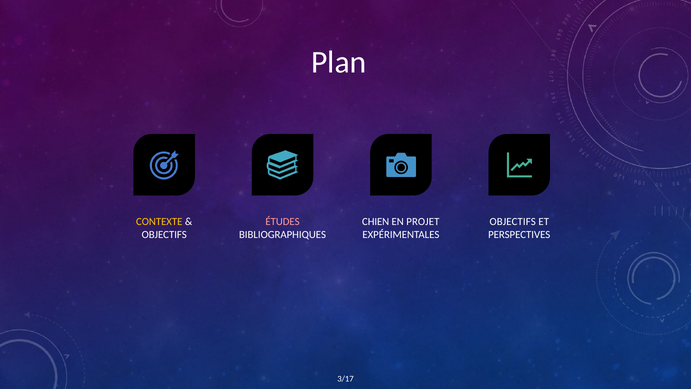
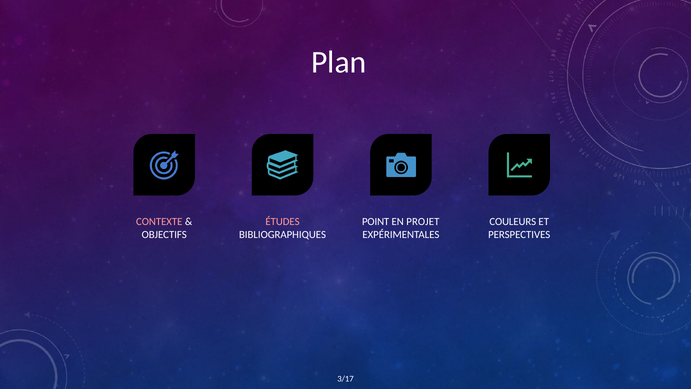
CONTEXTE colour: yellow -> pink
CHIEN: CHIEN -> POINT
OBJECTIFS at (513, 222): OBJECTIFS -> COULEURS
